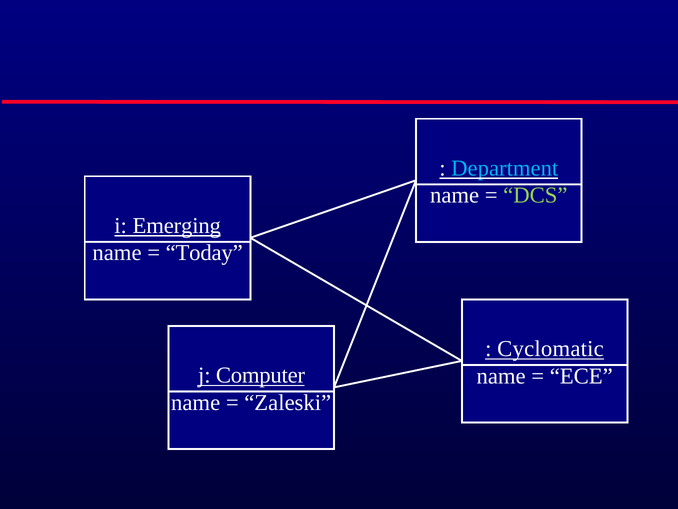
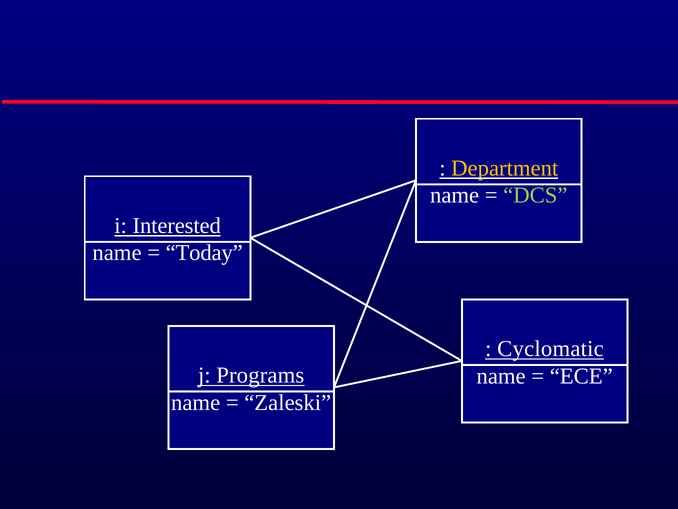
Department colour: light blue -> yellow
Emerging: Emerging -> Interested
Computer: Computer -> Programs
